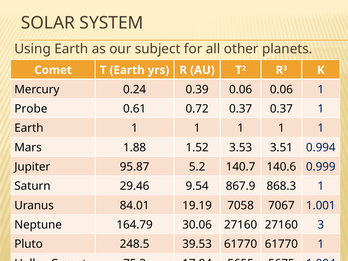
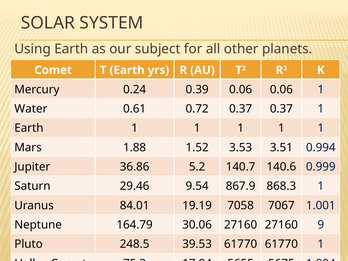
Probe: Probe -> Water
95.87: 95.87 -> 36.86
27160 3: 3 -> 9
